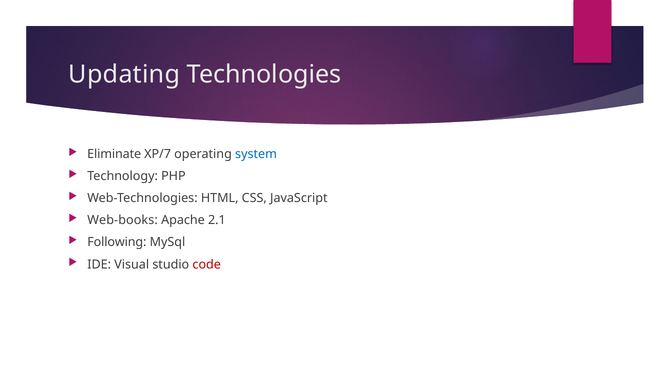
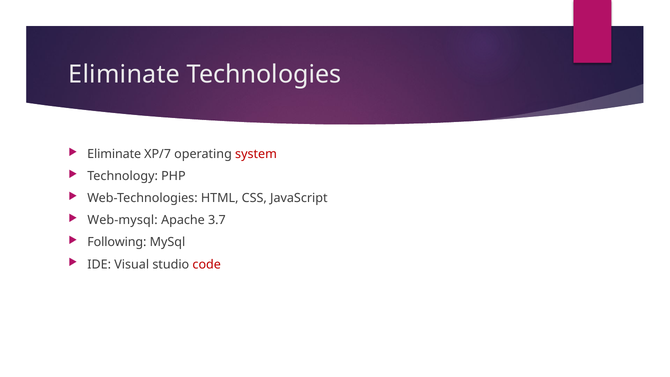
Updating at (124, 75): Updating -> Eliminate
system colour: blue -> red
Web-books: Web-books -> Web-mysql
2.1: 2.1 -> 3.7
